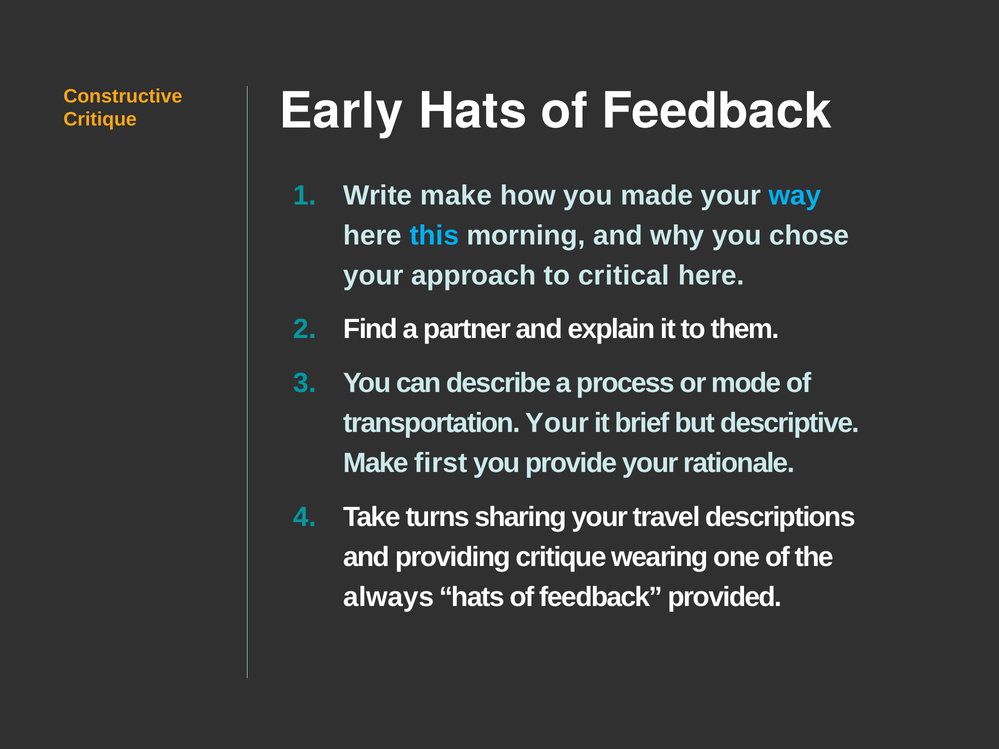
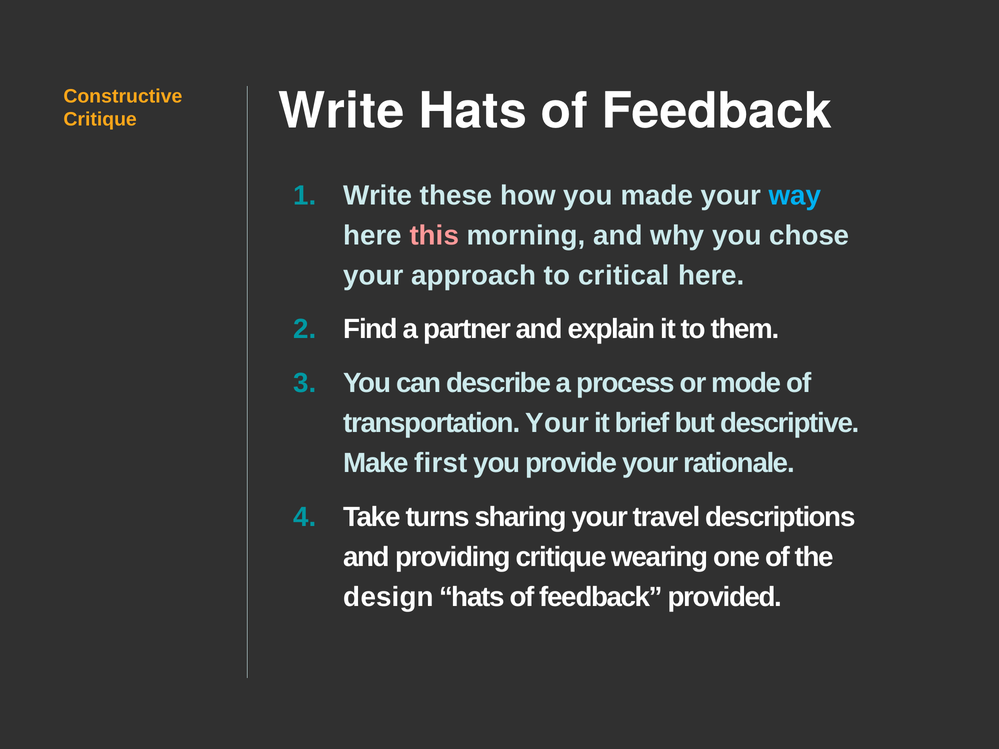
Critique Early: Early -> Write
Write make: make -> these
this colour: light blue -> pink
always: always -> design
